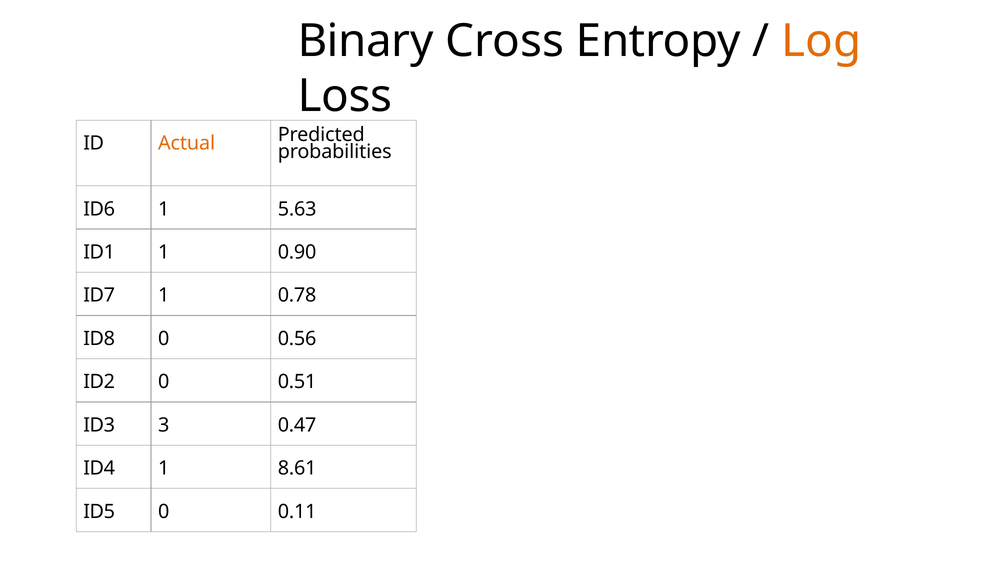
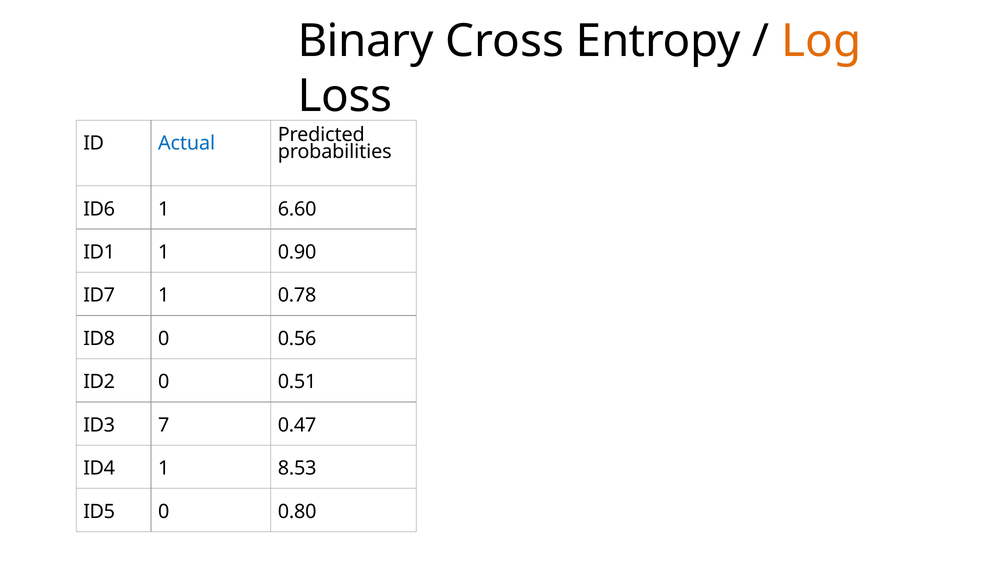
Actual colour: orange -> blue
5.63: 5.63 -> 6.60
3: 3 -> 7
8.61: 8.61 -> 8.53
0.11: 0.11 -> 0.80
